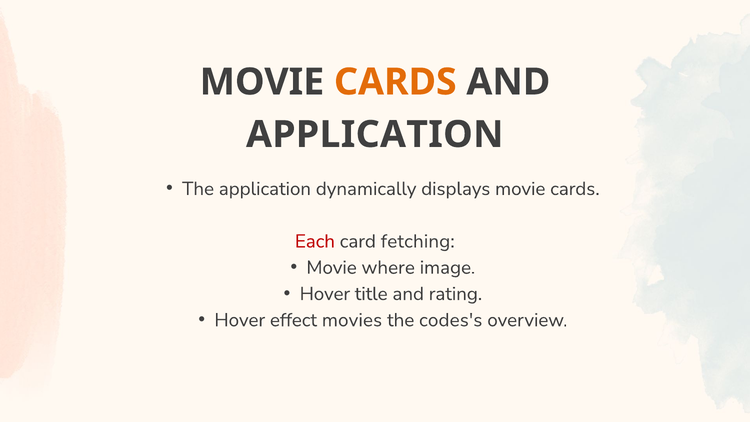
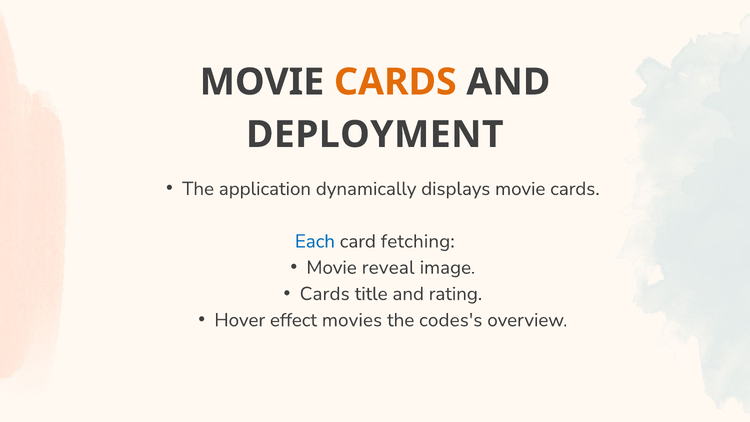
APPLICATION at (375, 135): APPLICATION -> DEPLOYMENT
Each colour: red -> blue
where: where -> reveal
Hover at (325, 294): Hover -> Cards
